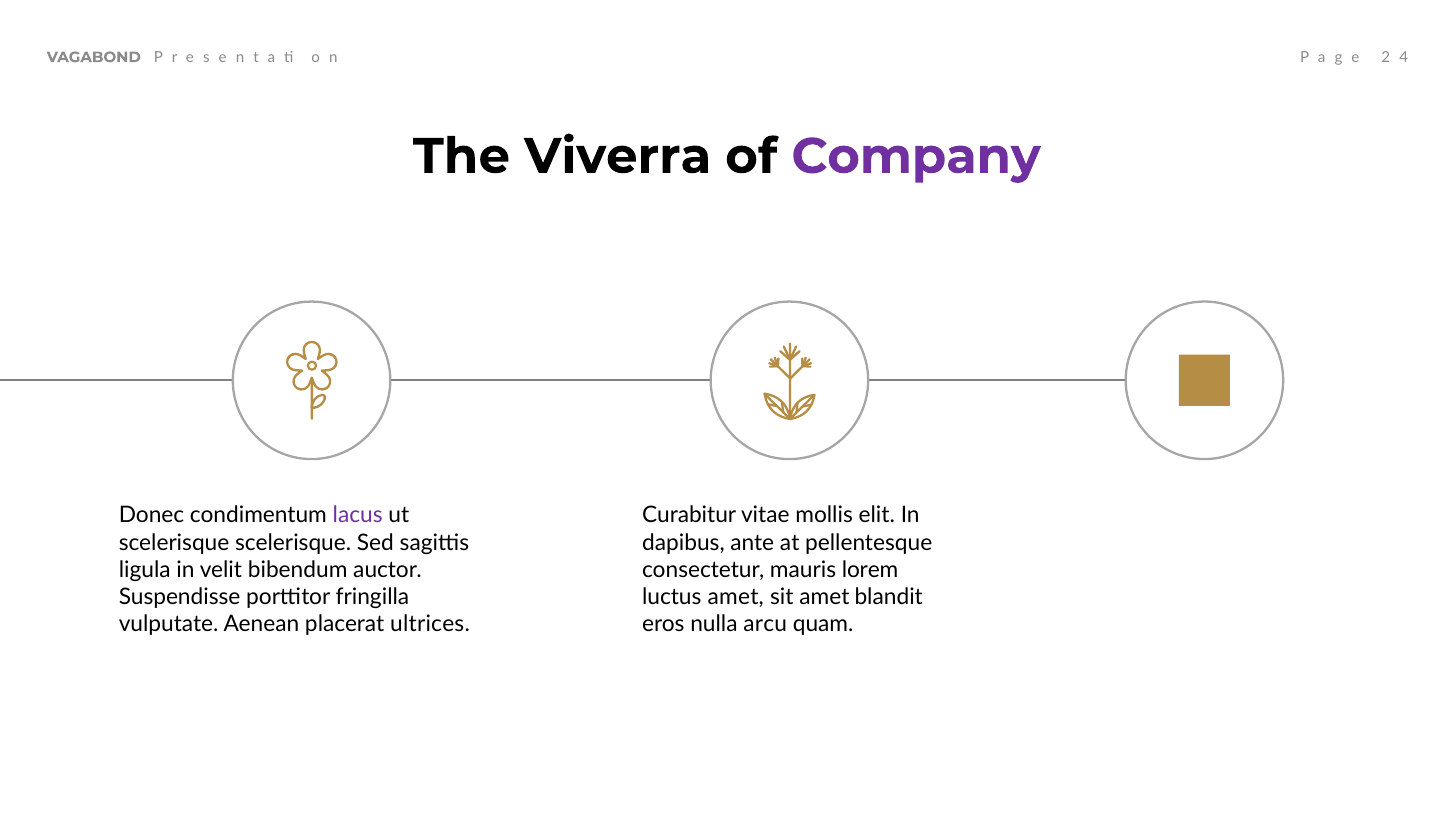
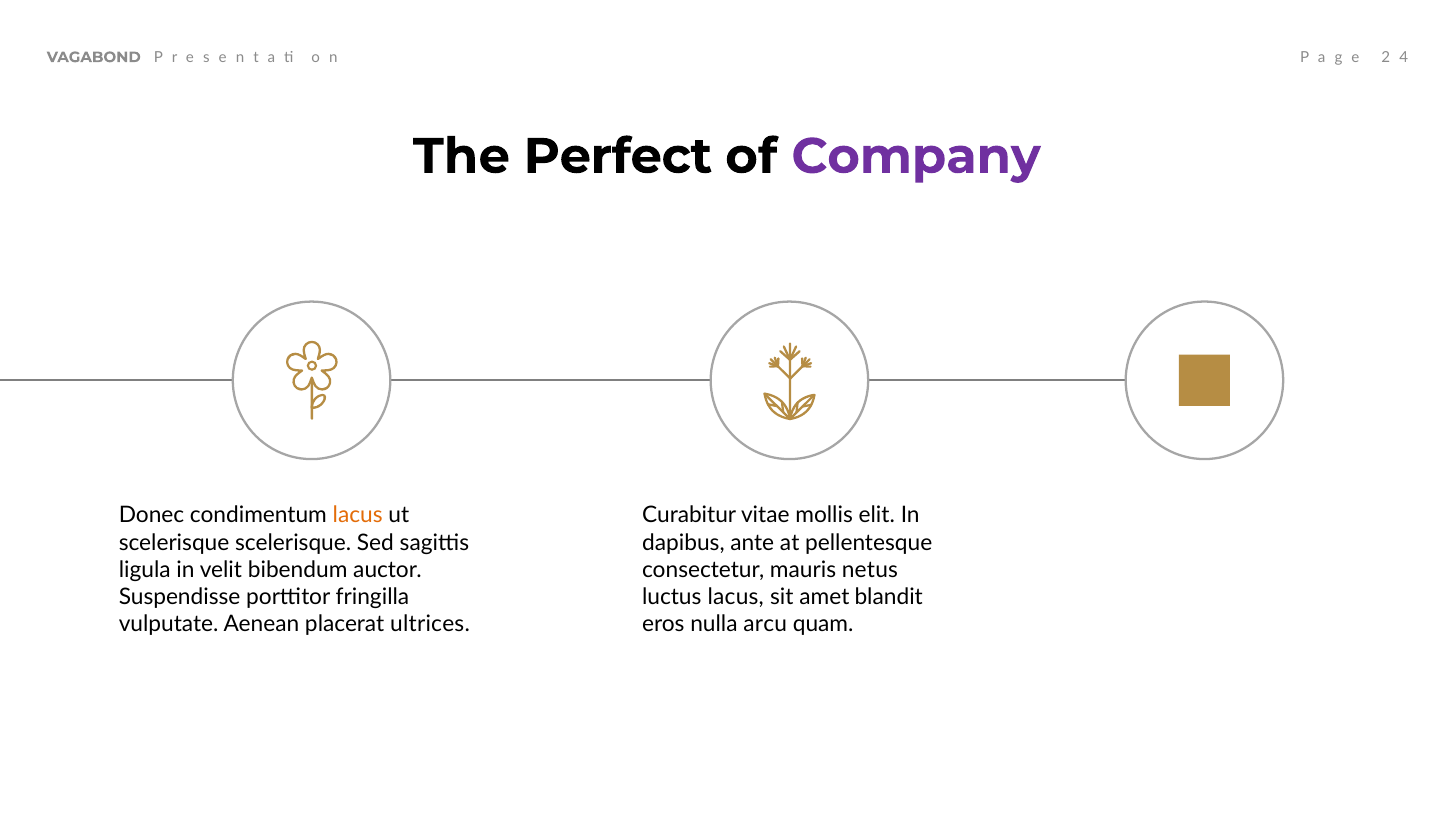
Viverra: Viverra -> Perfect
lacus at (358, 515) colour: purple -> orange
lorem: lorem -> netus
luctus amet: amet -> lacus
